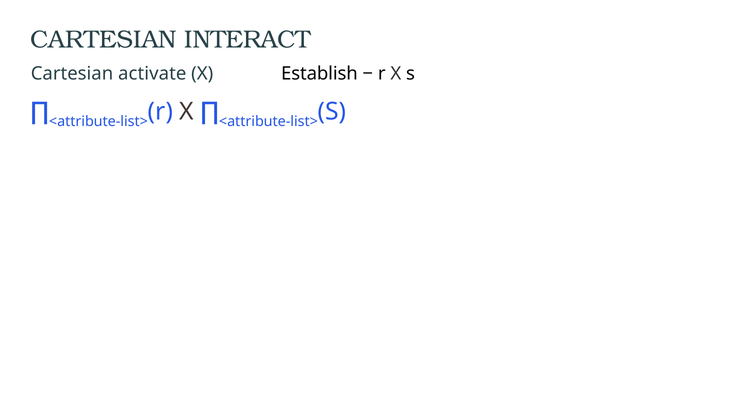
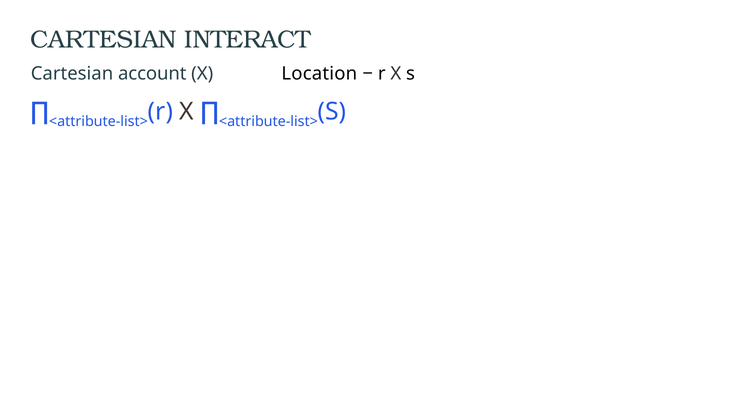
activate: activate -> account
Establish: Establish -> Location
